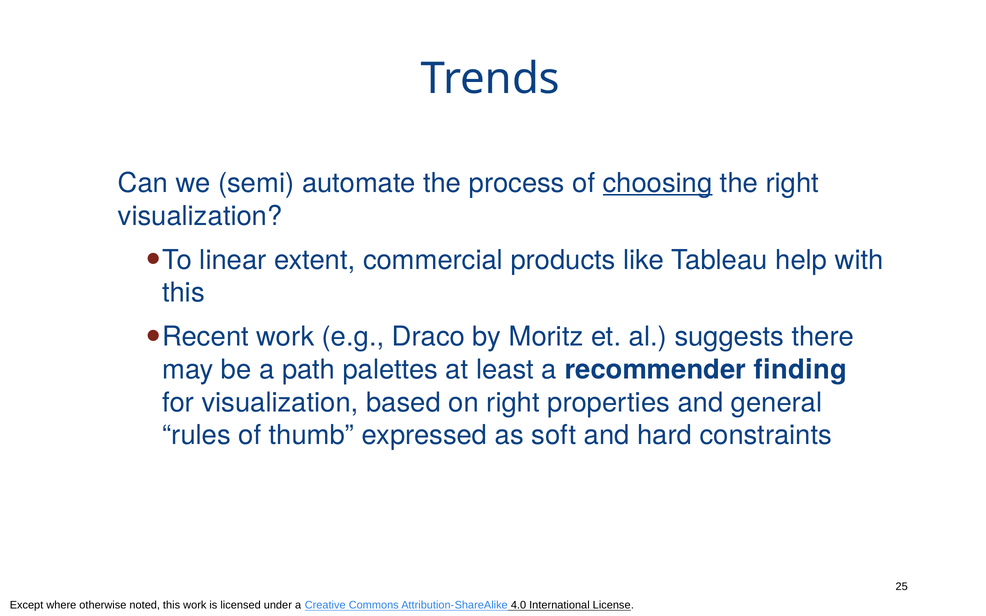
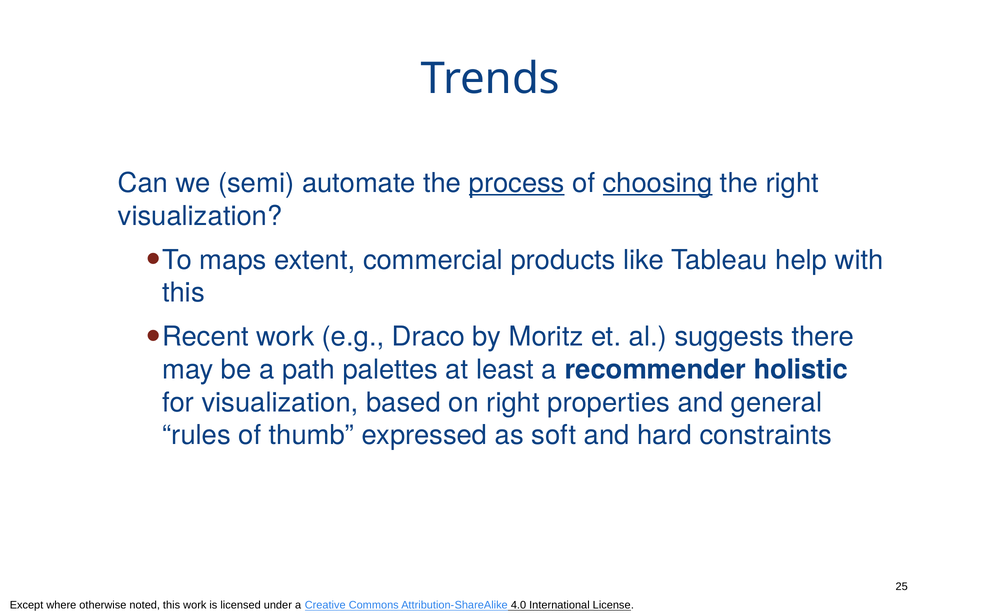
process underline: none -> present
linear: linear -> maps
finding: finding -> holistic
